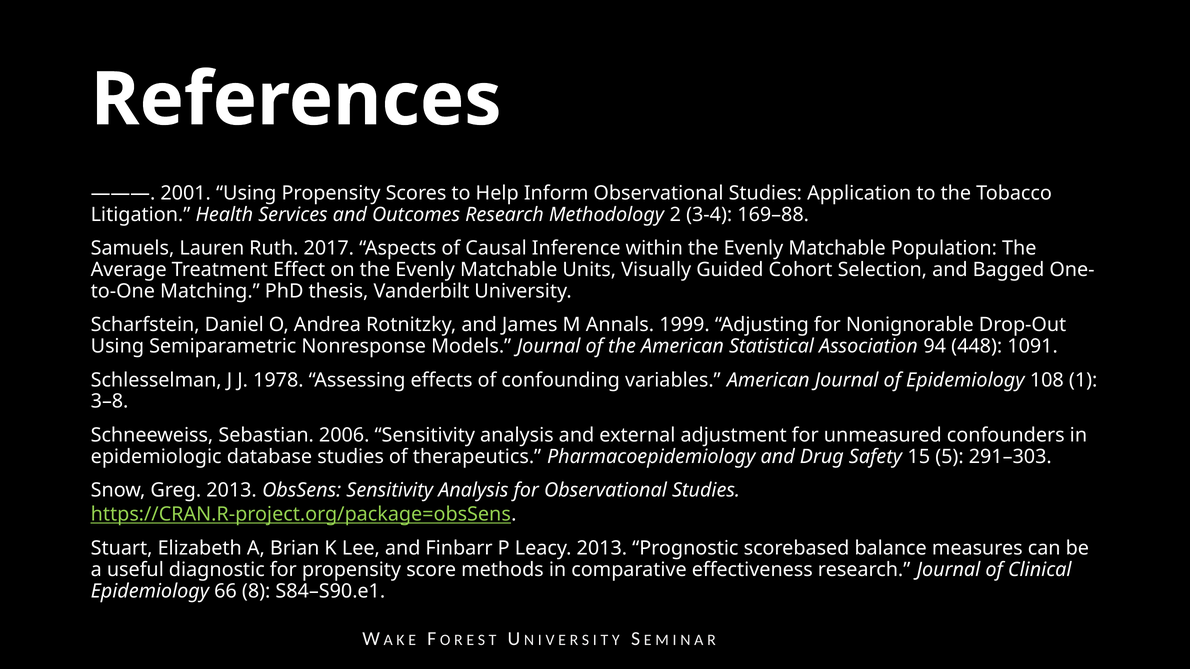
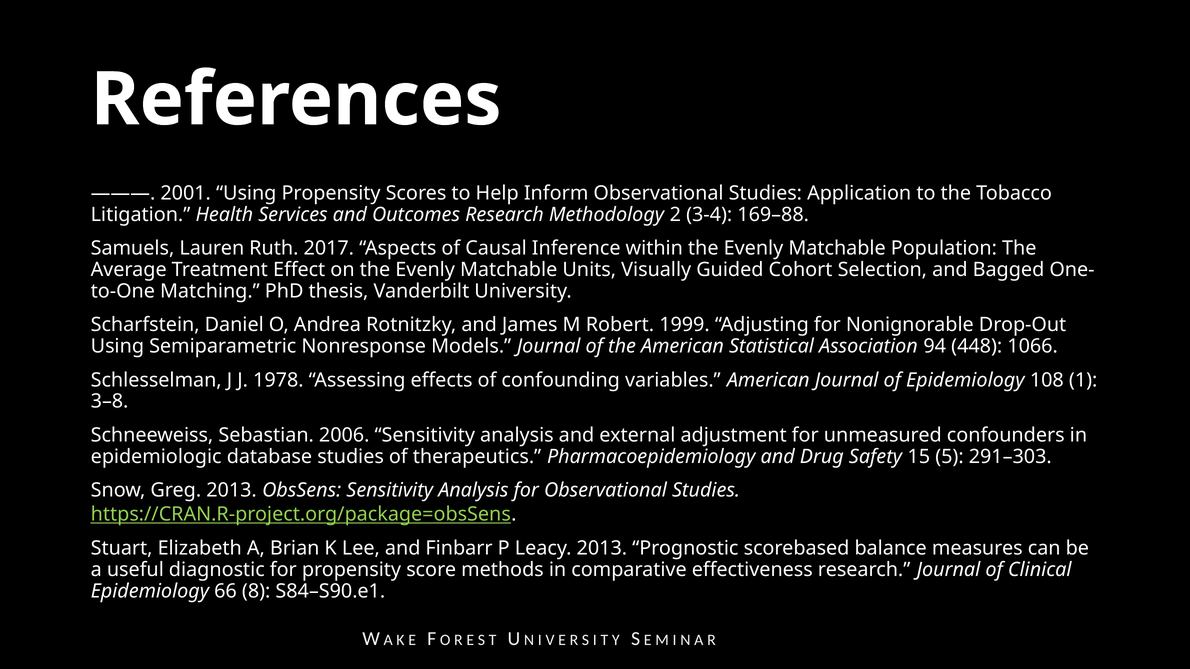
Annals: Annals -> Robert
1091: 1091 -> 1066
